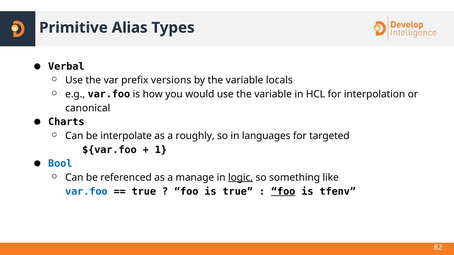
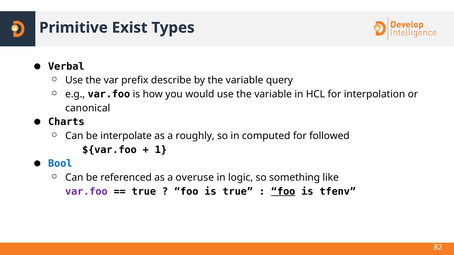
Alias: Alias -> Exist
versions: versions -> describe
locals: locals -> query
languages: languages -> computed
targeted: targeted -> followed
manage: manage -> overuse
logic underline: present -> none
var.foo at (86, 192) colour: blue -> purple
